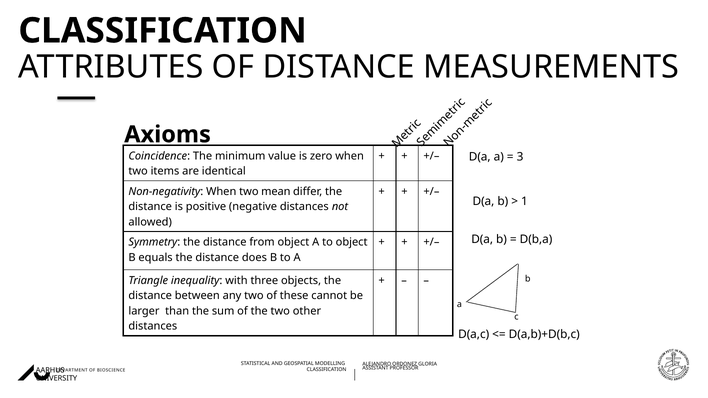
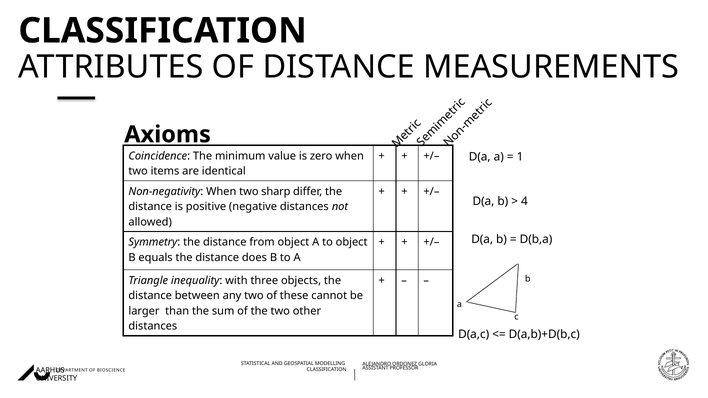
3: 3 -> 1
mean: mean -> sharp
1: 1 -> 4
